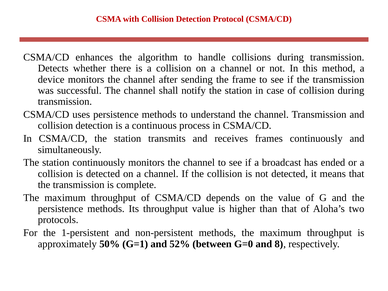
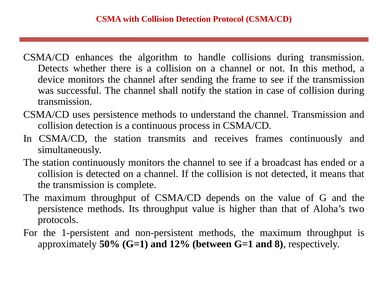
52%: 52% -> 12%
between G=0: G=0 -> G=1
